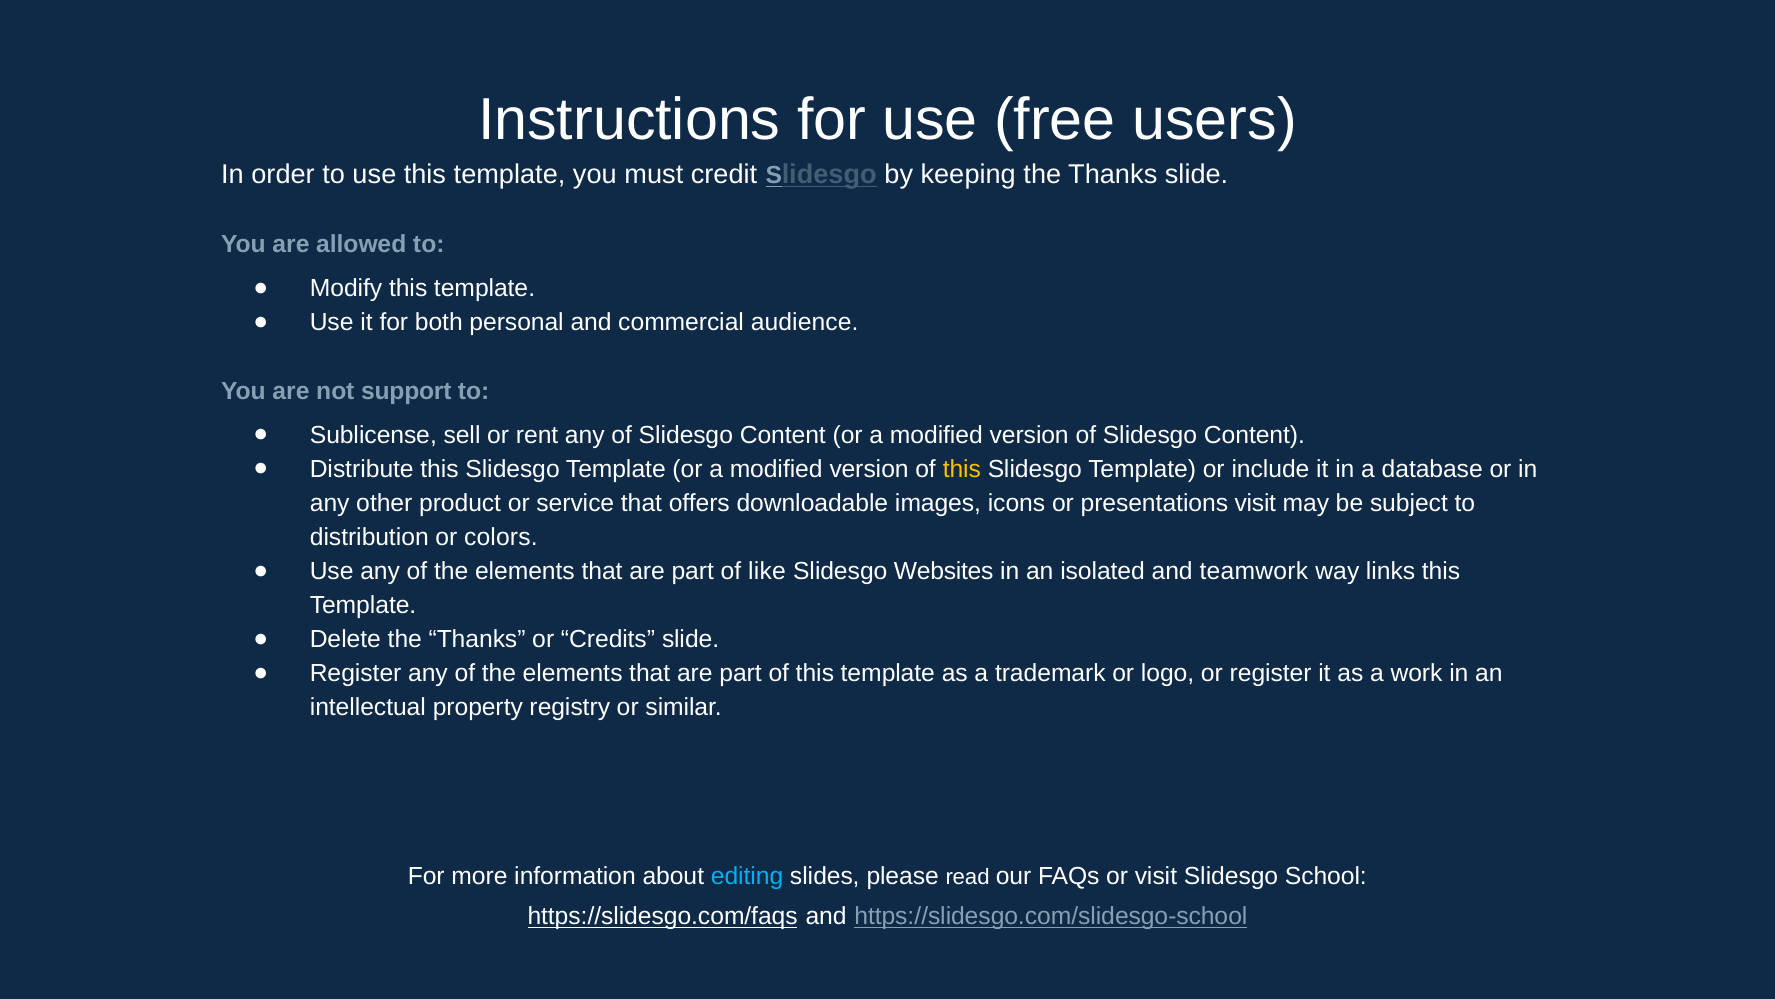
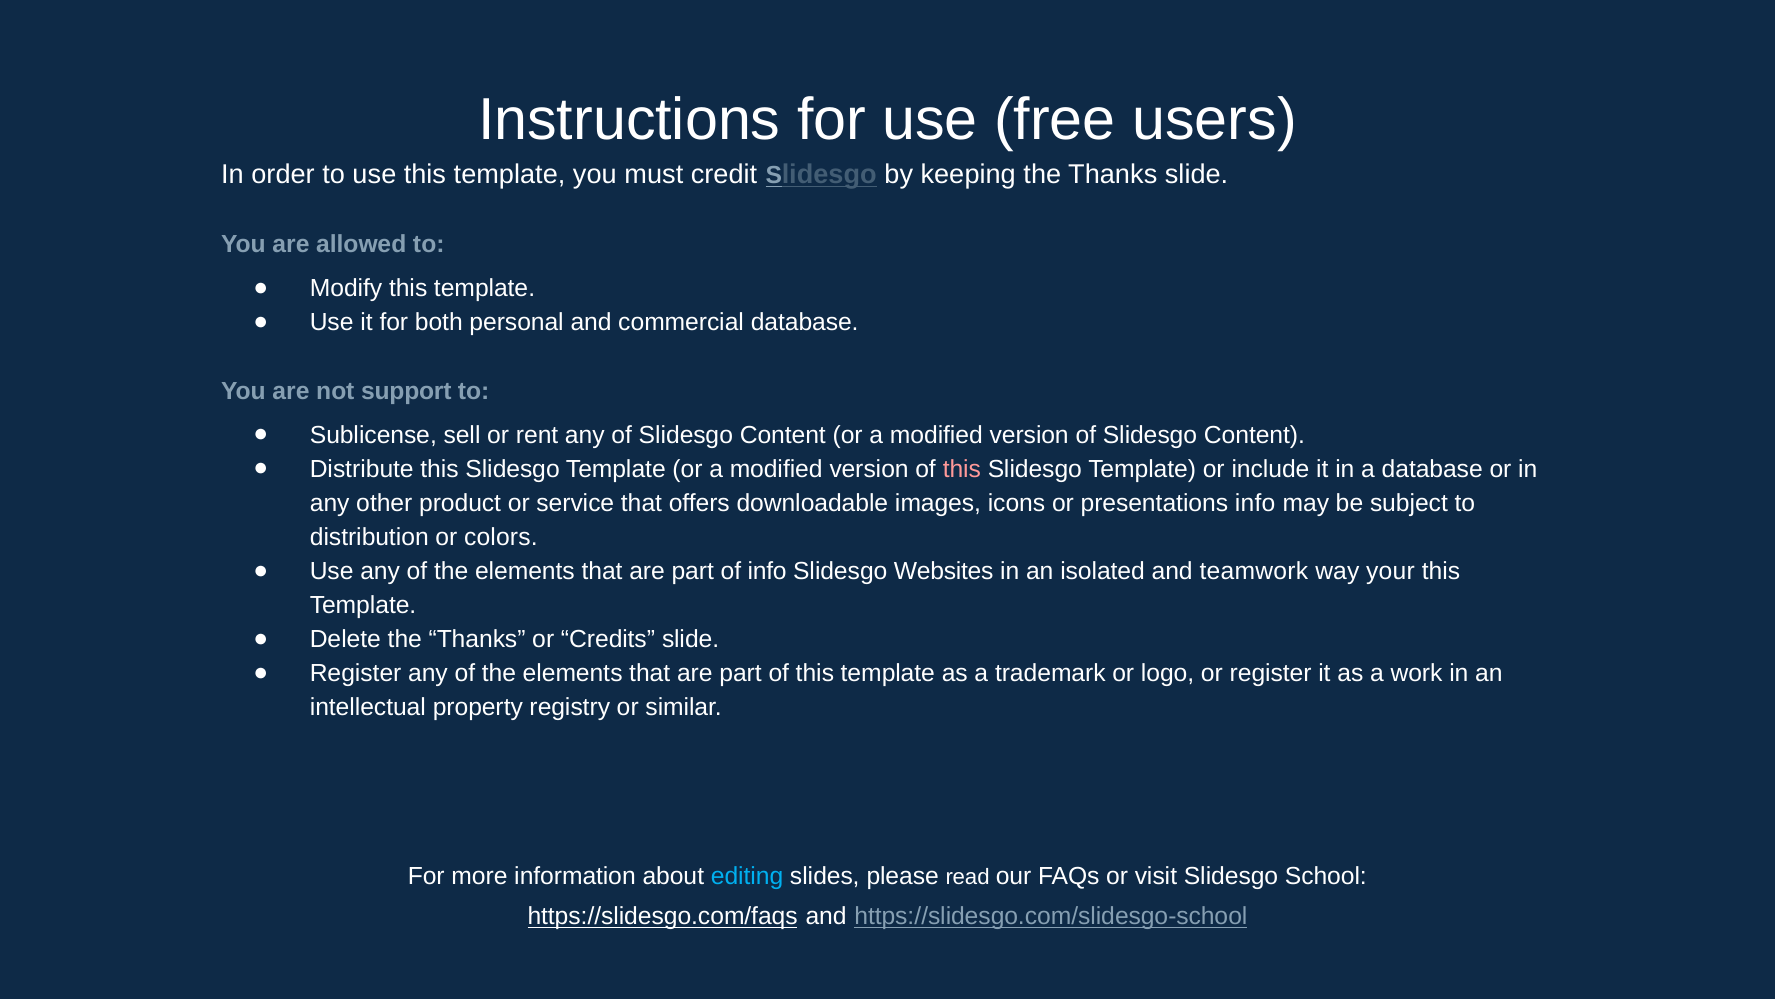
commercial audience: audience -> database
this at (962, 469) colour: yellow -> pink
presentations visit: visit -> info
of like: like -> info
links: links -> your
